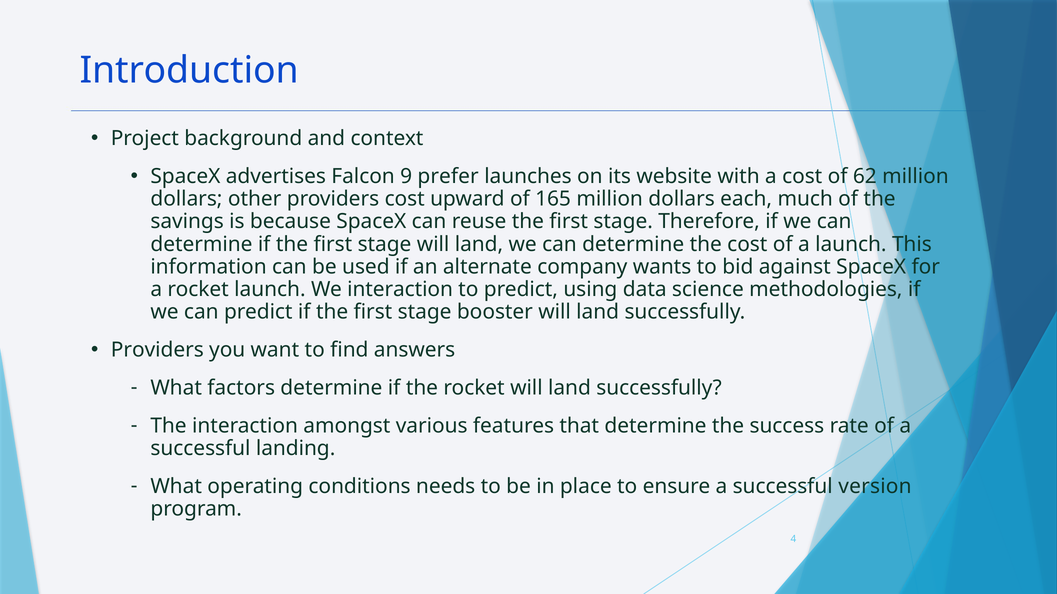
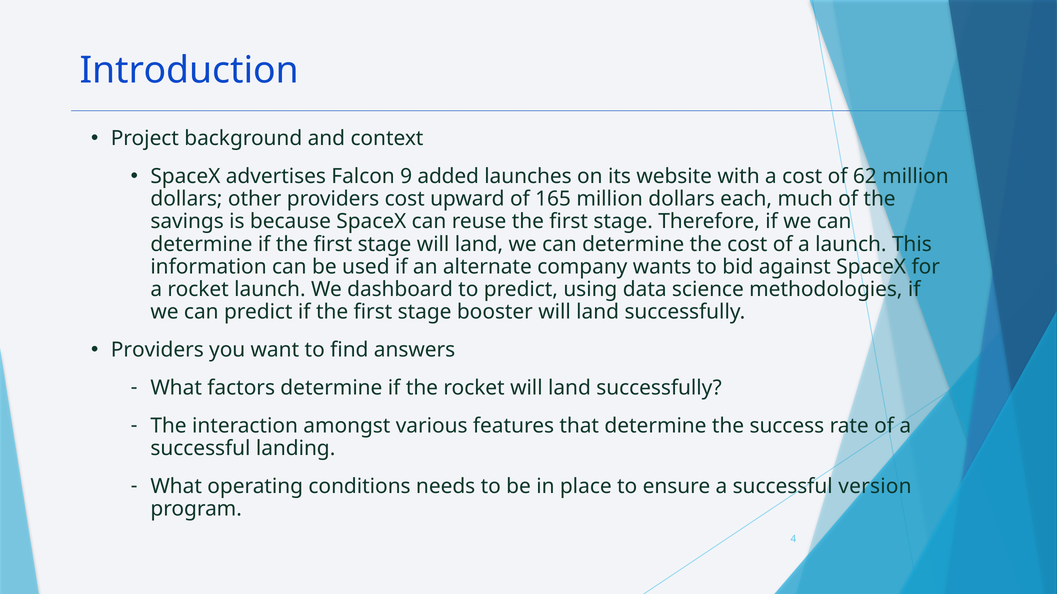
prefer: prefer -> added
We interaction: interaction -> dashboard
